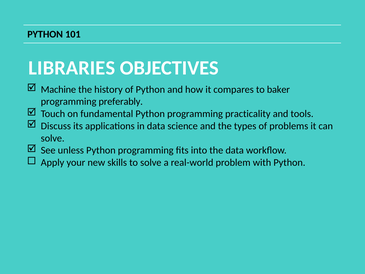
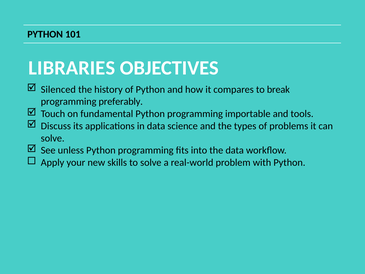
Machine: Machine -> Silenced
baker: baker -> break
practicality: practicality -> importable
